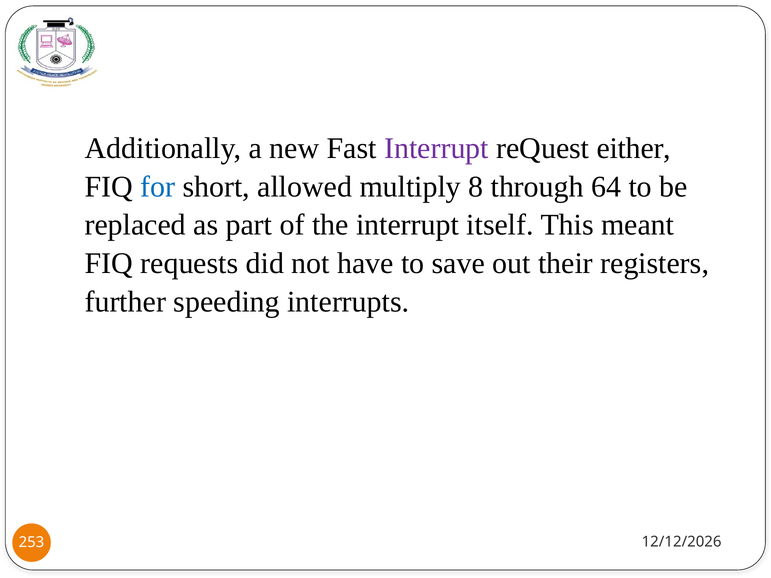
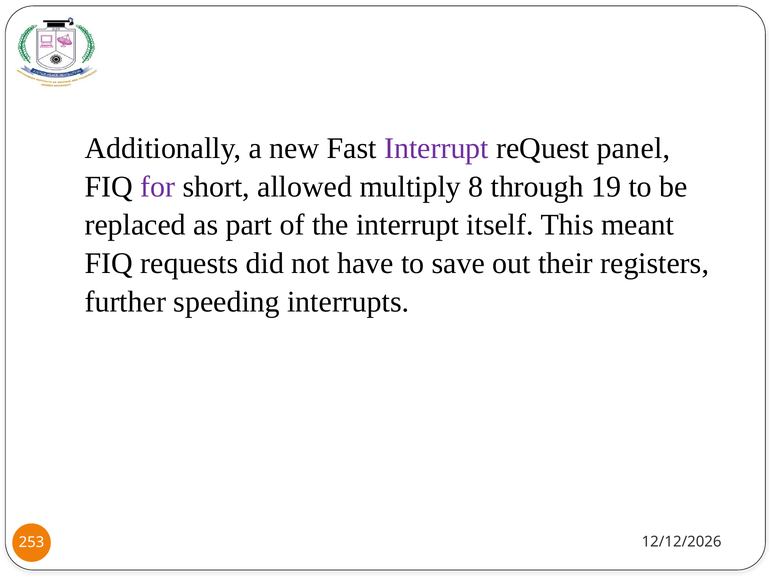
either: either -> panel
for colour: blue -> purple
64: 64 -> 19
